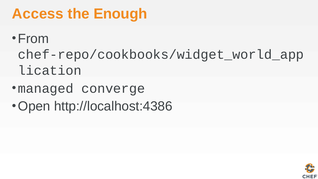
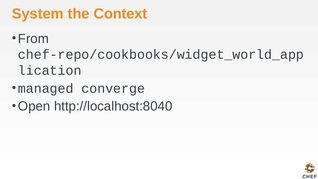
Access: Access -> System
Enough: Enough -> Context
http://localhost:4386: http://localhost:4386 -> http://localhost:8040
